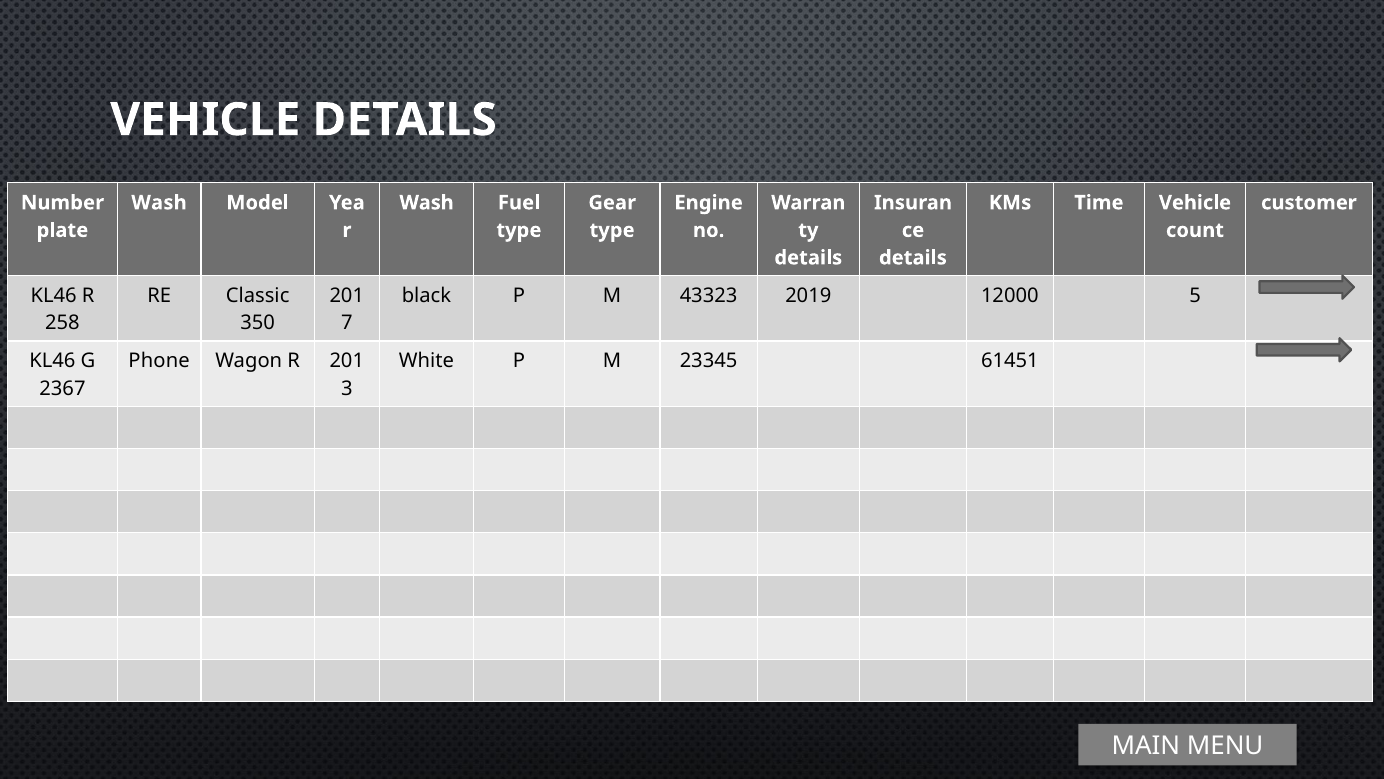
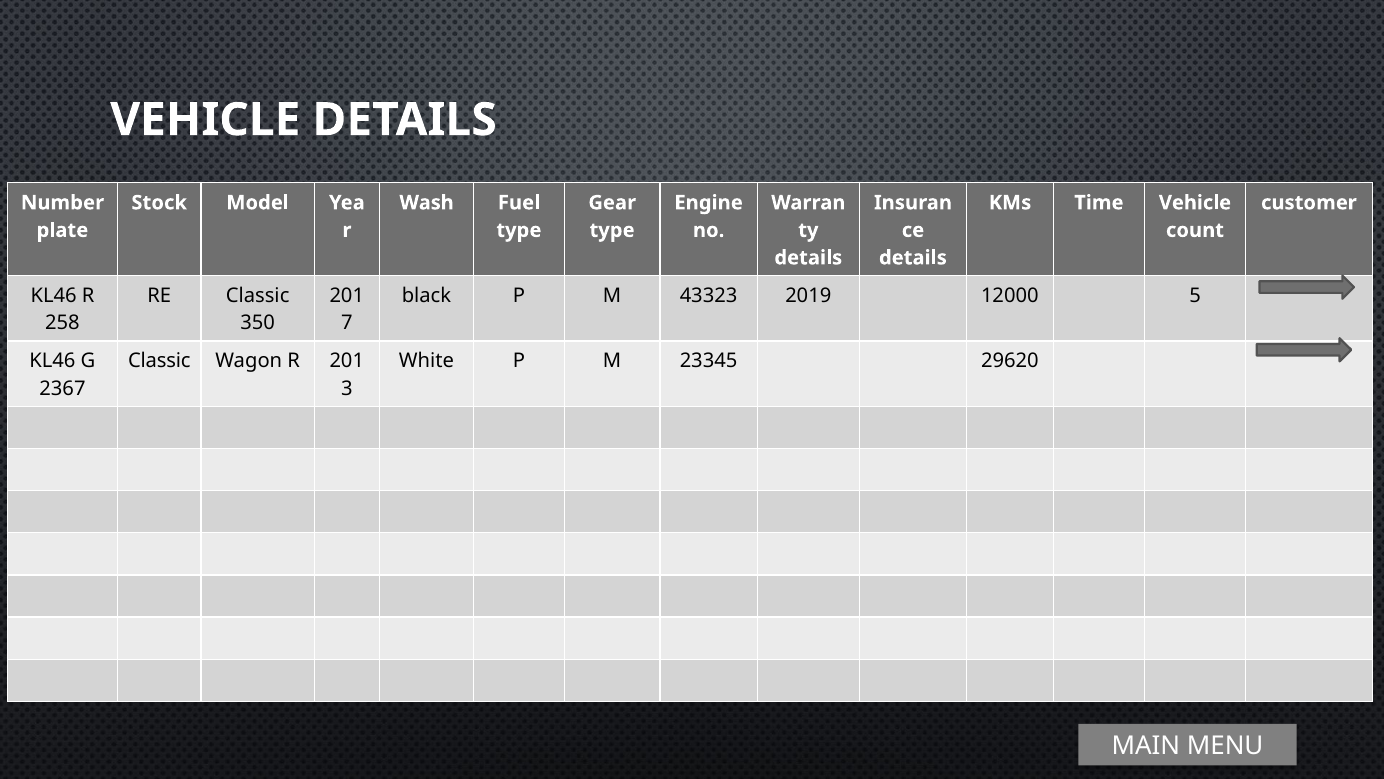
Wash at (159, 203): Wash -> Stock
Phone at (159, 361): Phone -> Classic
61451: 61451 -> 29620
